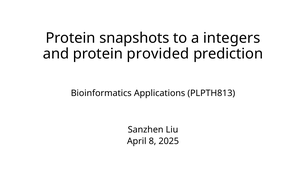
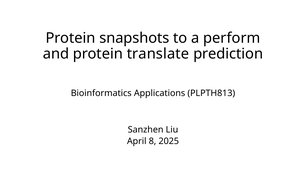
integers: integers -> perform
provided: provided -> translate
